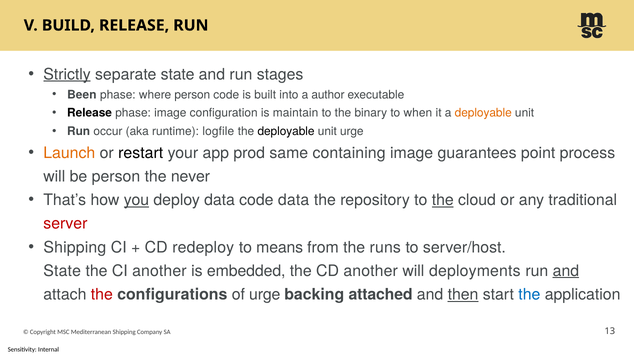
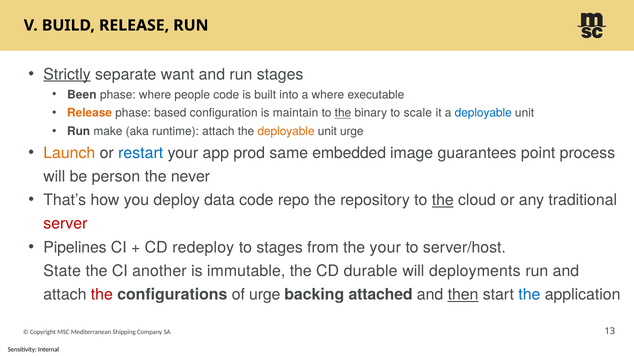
separate state: state -> want
where person: person -> people
a author: author -> where
Release at (90, 113) colour: black -> orange
phase image: image -> based
the at (343, 113) underline: none -> present
when: when -> scale
deployable at (483, 113) colour: orange -> blue
occur: occur -> make
runtime logfile: logfile -> attach
deployable at (286, 132) colour: black -> orange
restart colour: black -> blue
containing: containing -> embedded
you underline: present -> none
code data: data -> repo
Shipping at (75, 248): Shipping -> Pipelines
to means: means -> stages
the runs: runs -> your
embedded: embedded -> immutable
CD another: another -> durable
and at (566, 271) underline: present -> none
